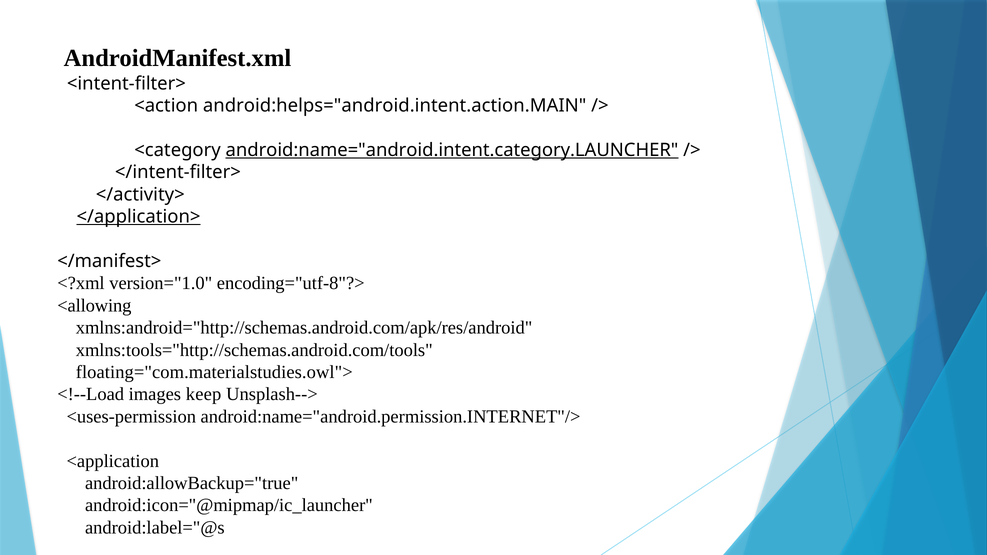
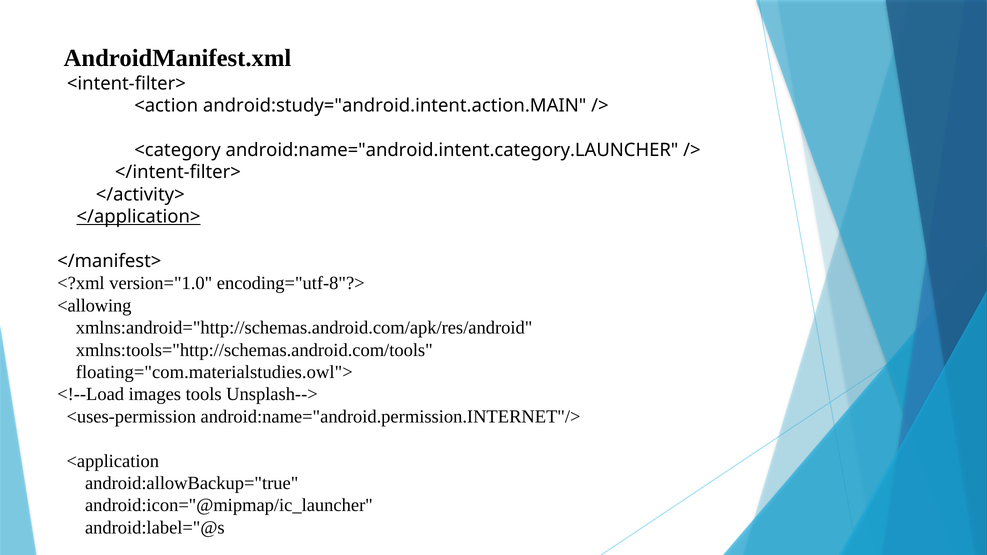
android:helps="android.intent.action.MAIN: android:helps="android.intent.action.MAIN -> android:study="android.intent.action.MAIN
android:name="android.intent.category.LAUNCHER underline: present -> none
keep: keep -> tools
